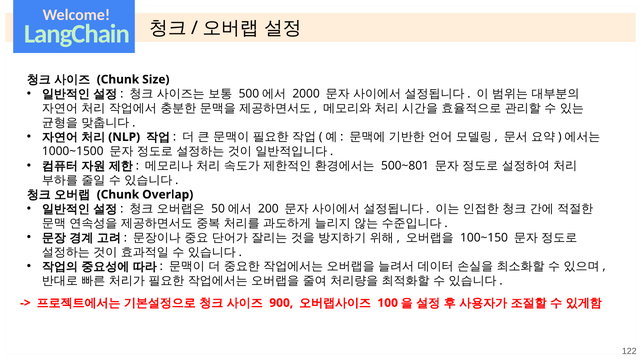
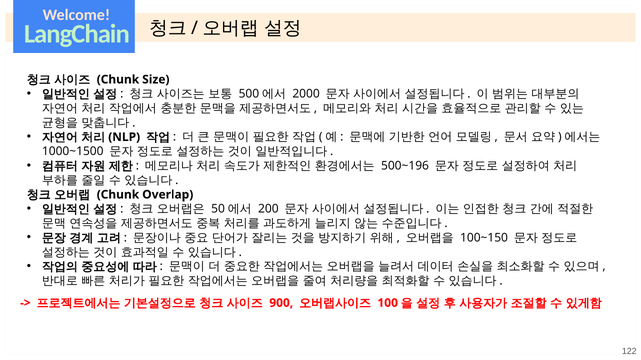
500~801: 500~801 -> 500~196
